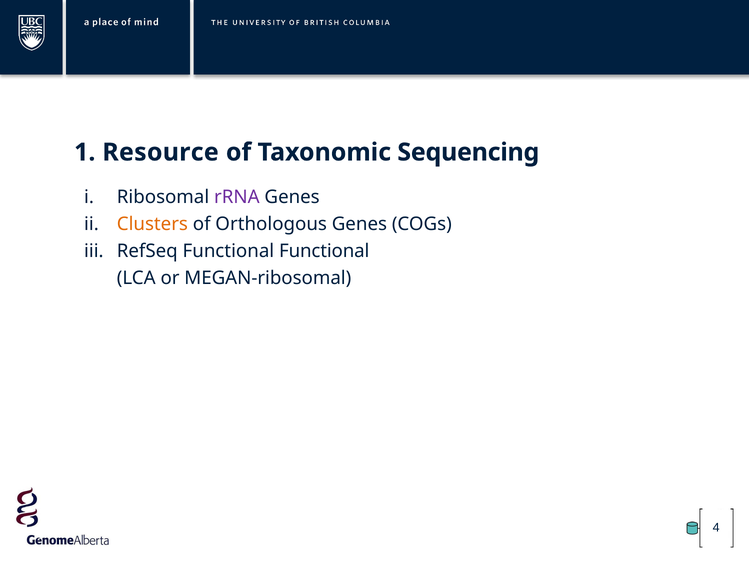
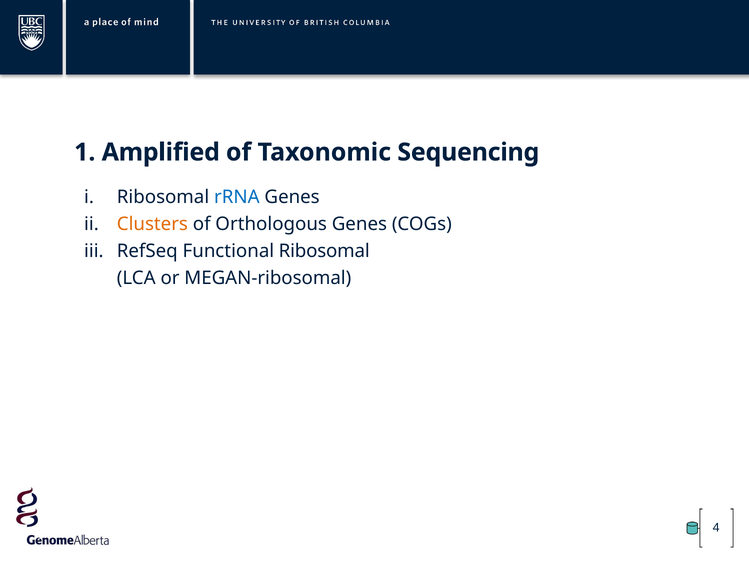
Resource: Resource -> Amplified
rRNA colour: purple -> blue
Functional Functional: Functional -> Ribosomal
